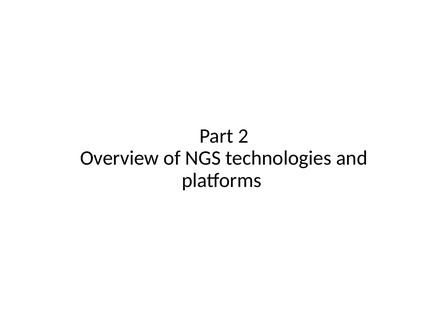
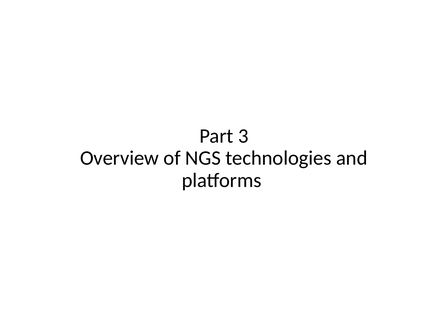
2: 2 -> 3
